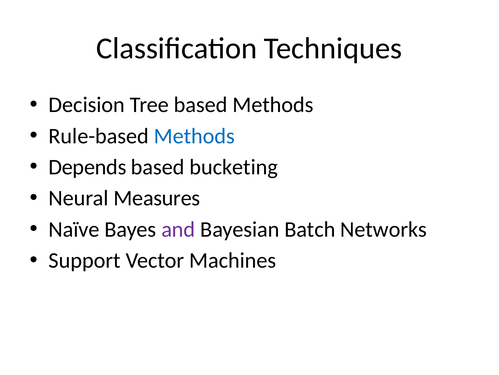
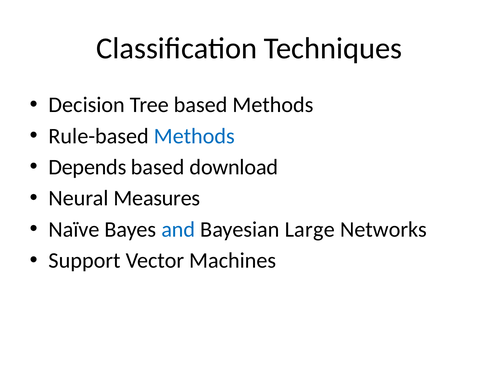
bucketing: bucketing -> download
and colour: purple -> blue
Batch: Batch -> Large
